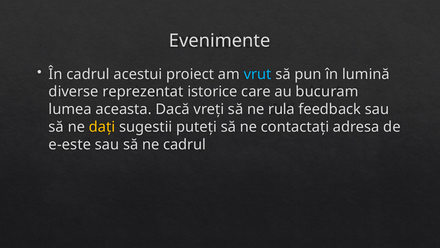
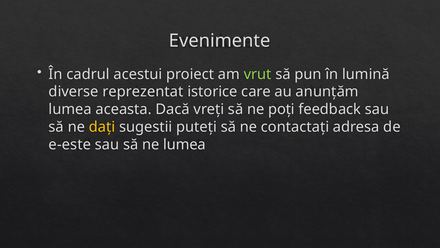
vrut colour: light blue -> light green
bucuram: bucuram -> anunțăm
rula: rula -> poți
ne cadrul: cadrul -> lumea
